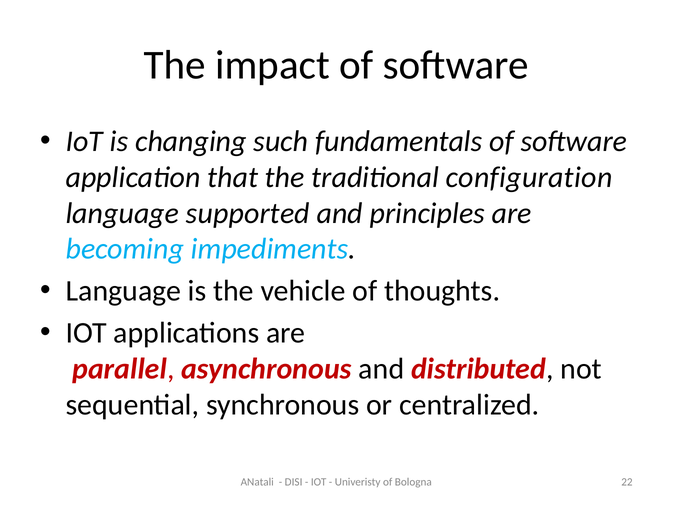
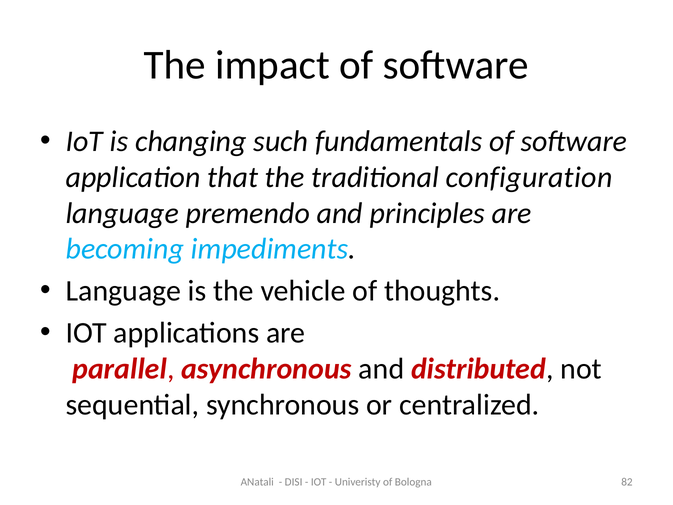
supported: supported -> premendo
22: 22 -> 82
